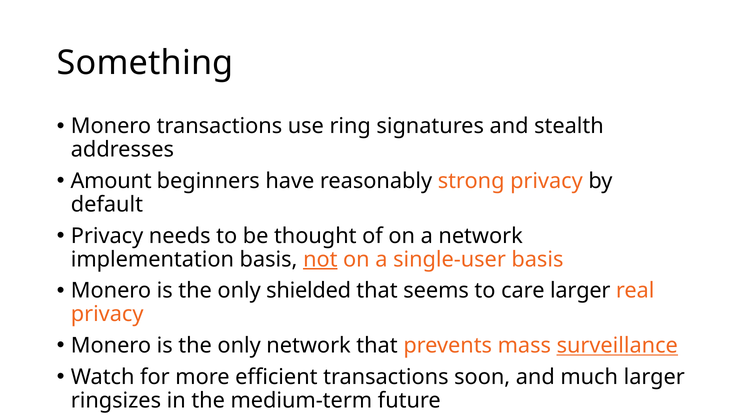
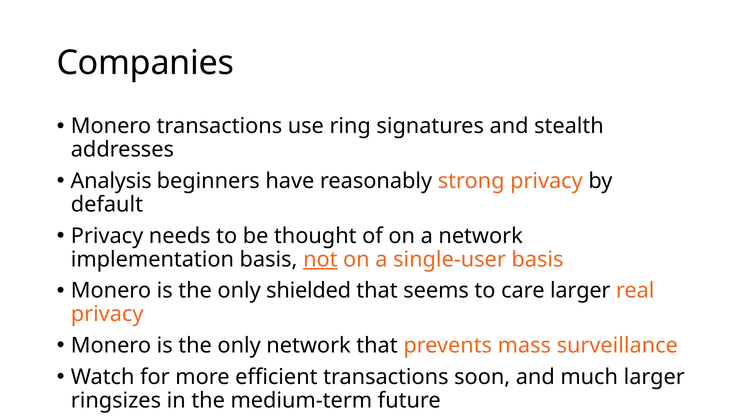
Something: Something -> Companies
Amount: Amount -> Analysis
surveillance underline: present -> none
